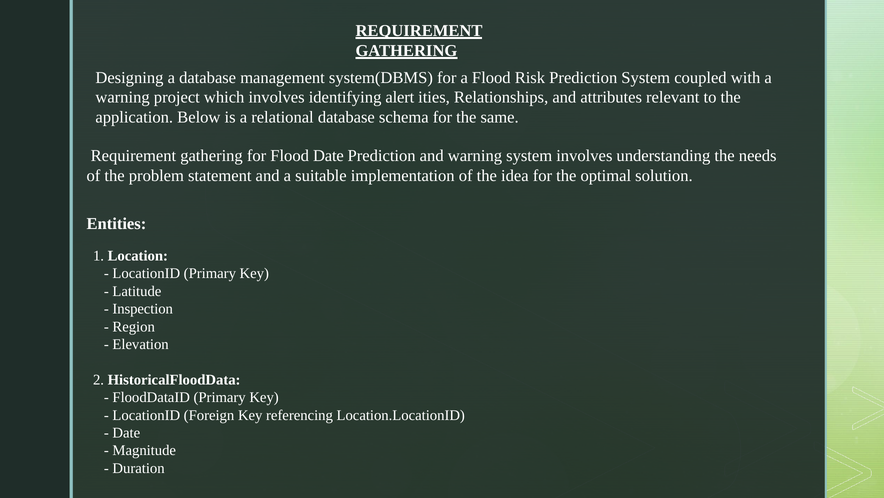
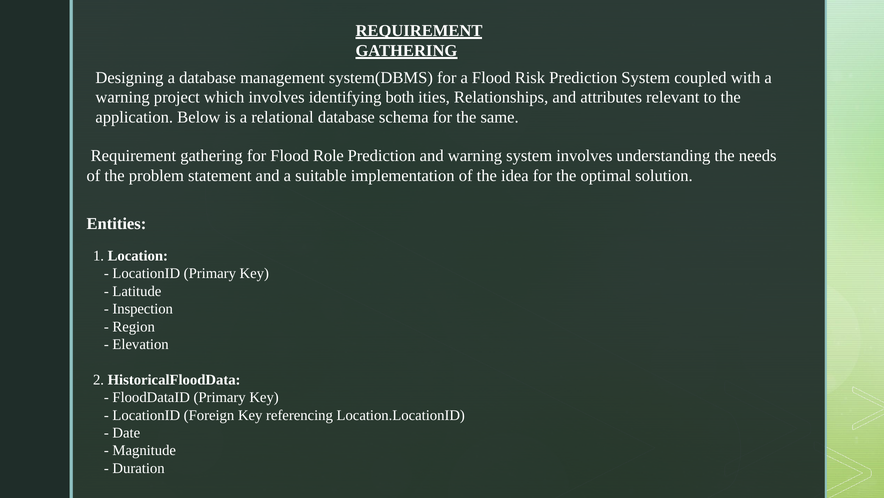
alert: alert -> both
Flood Date: Date -> Role
